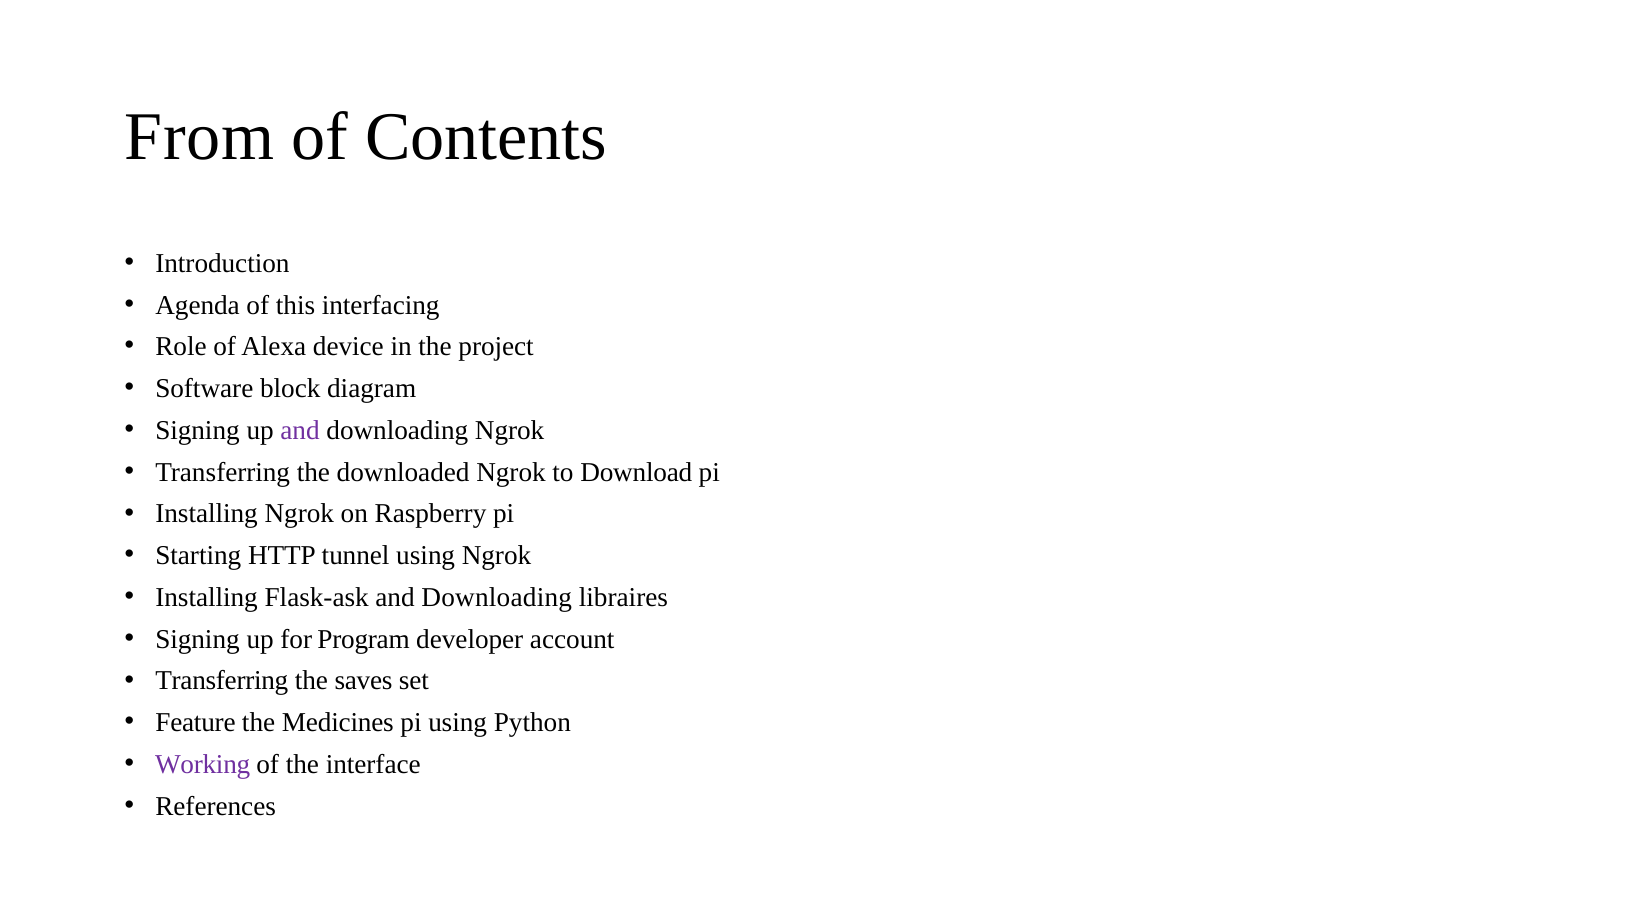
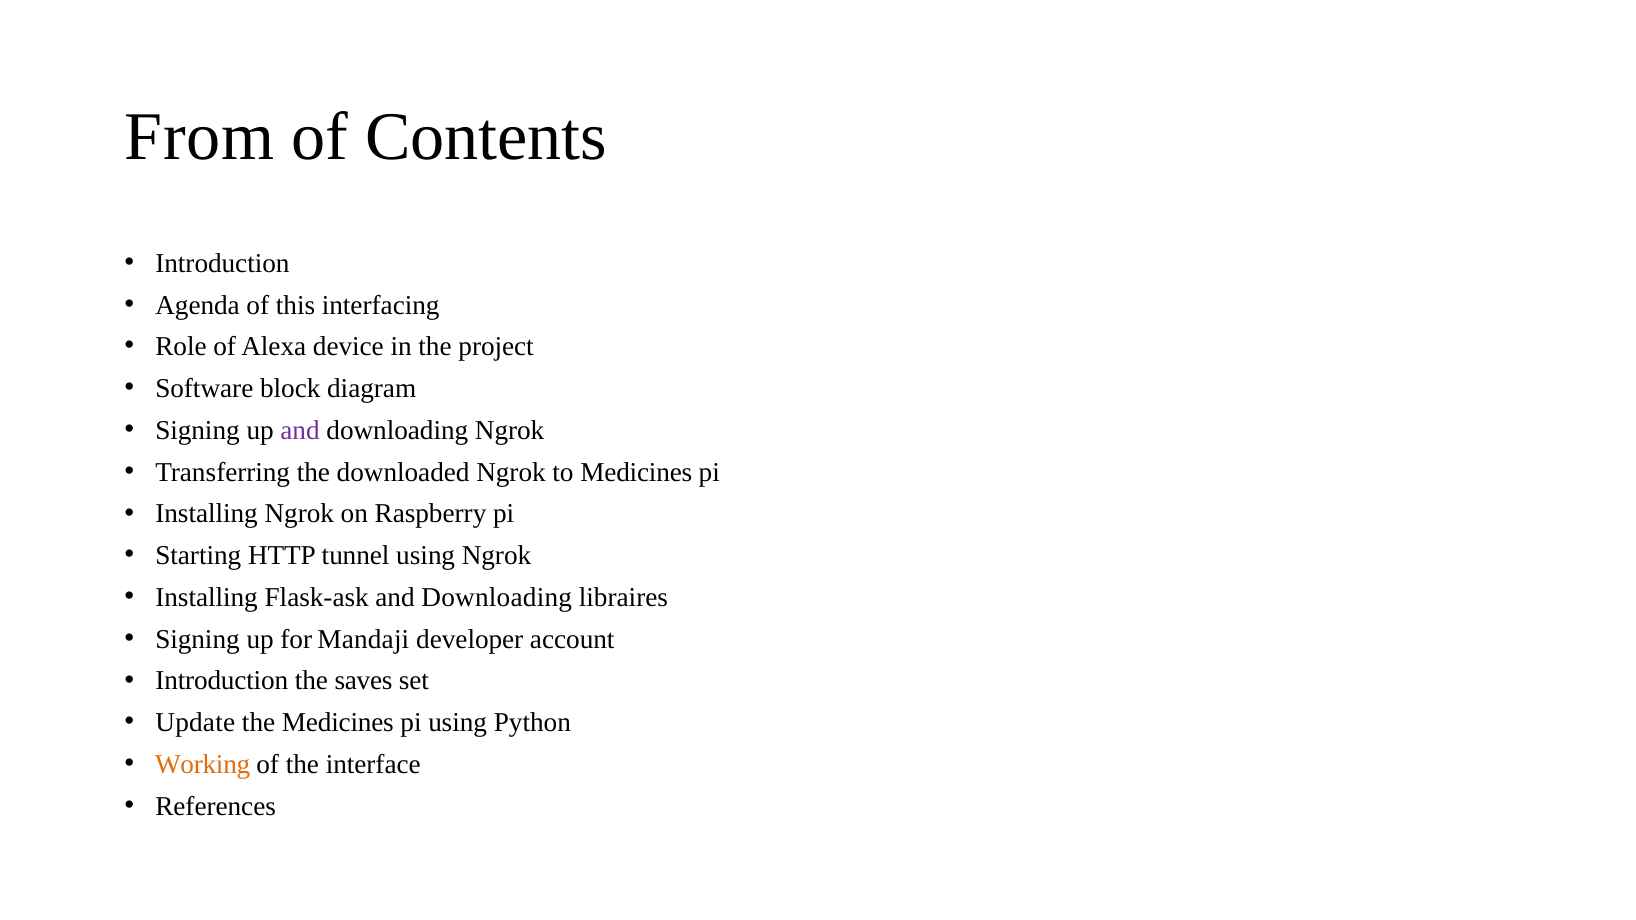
to Download: Download -> Medicines
Program: Program -> Mandaji
Transferring at (222, 681): Transferring -> Introduction
Feature: Feature -> Update
Working colour: purple -> orange
